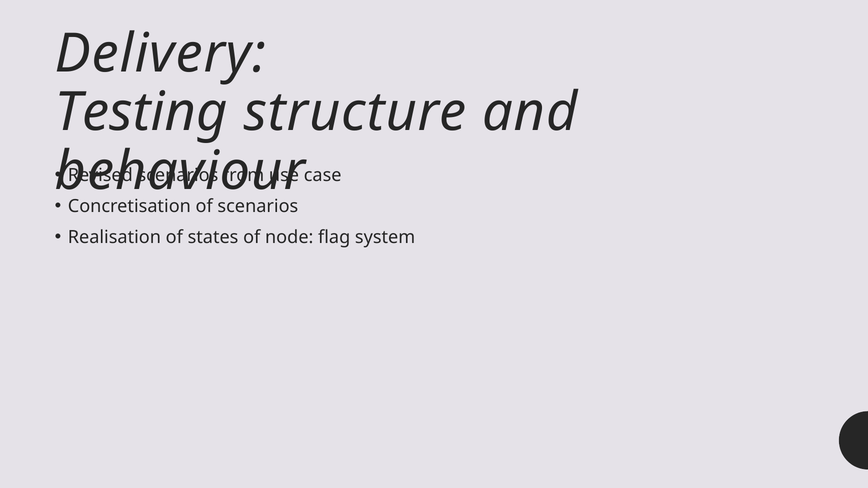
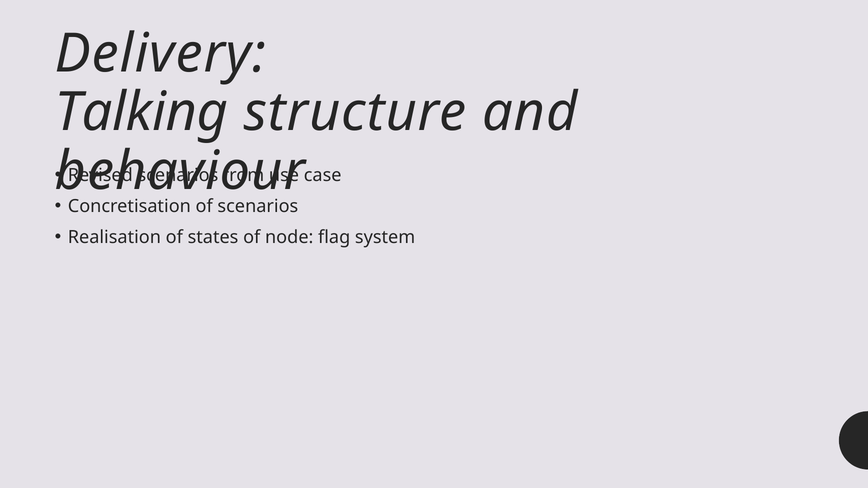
Testing: Testing -> Talking
